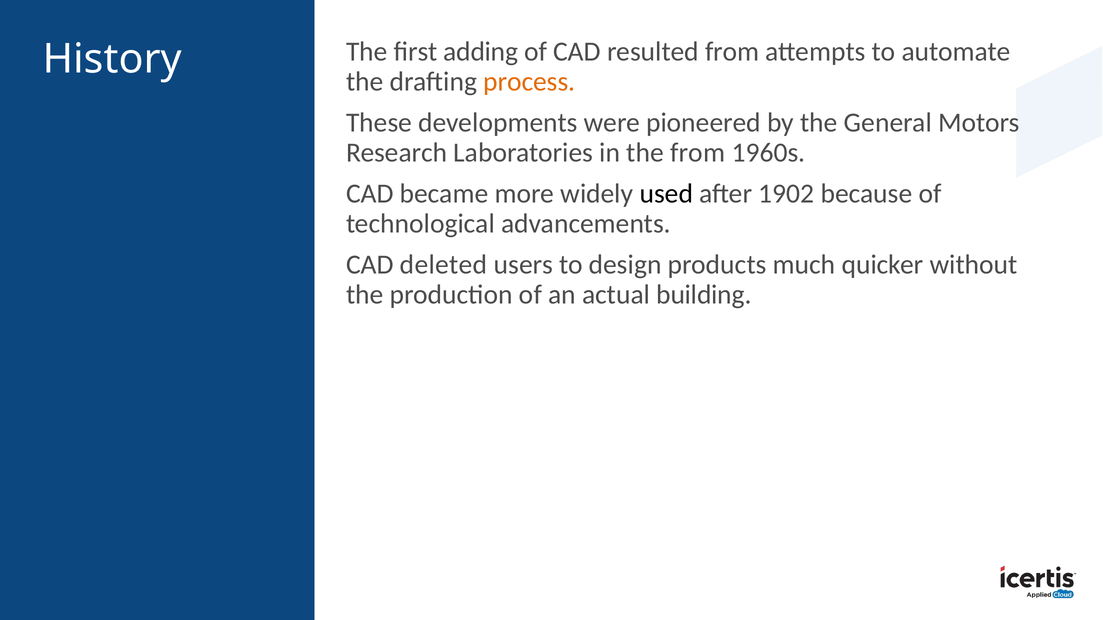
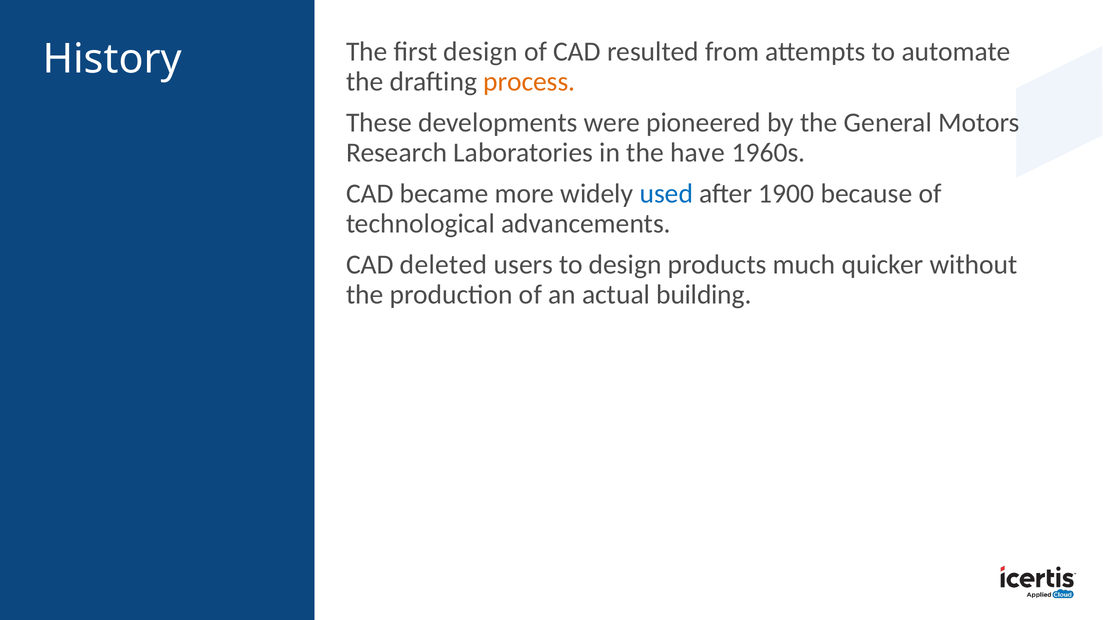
first adding: adding -> design
the from: from -> have
used colour: black -> blue
1902: 1902 -> 1900
